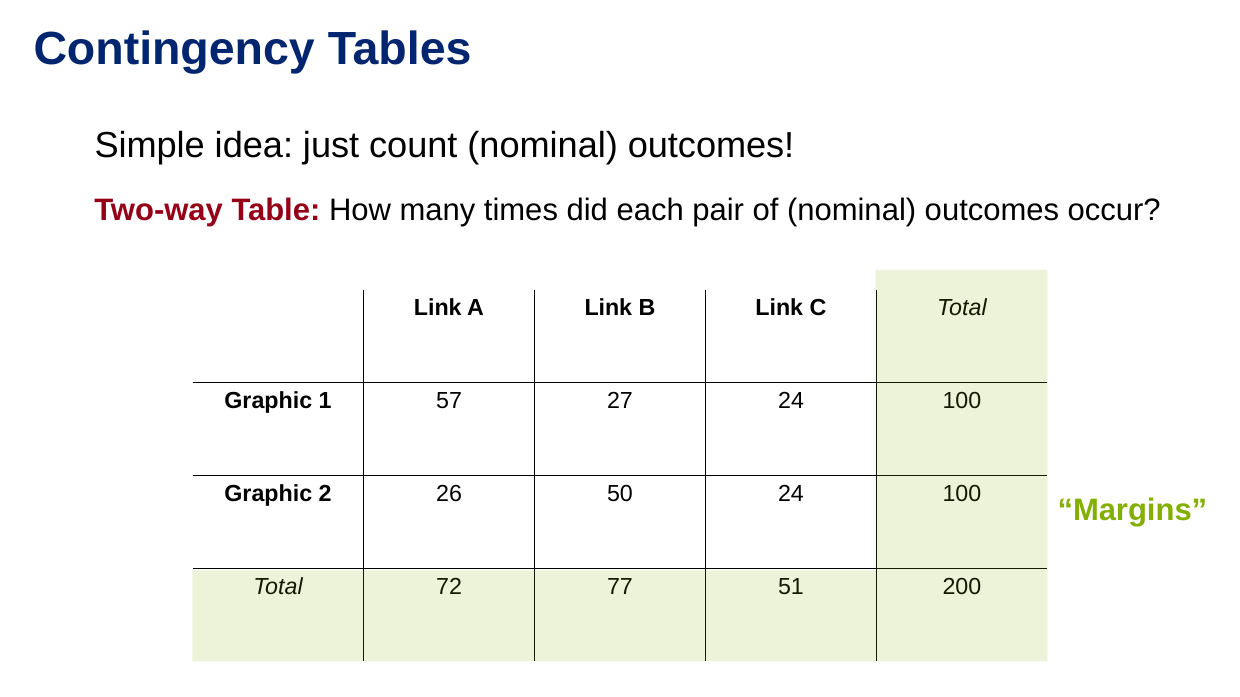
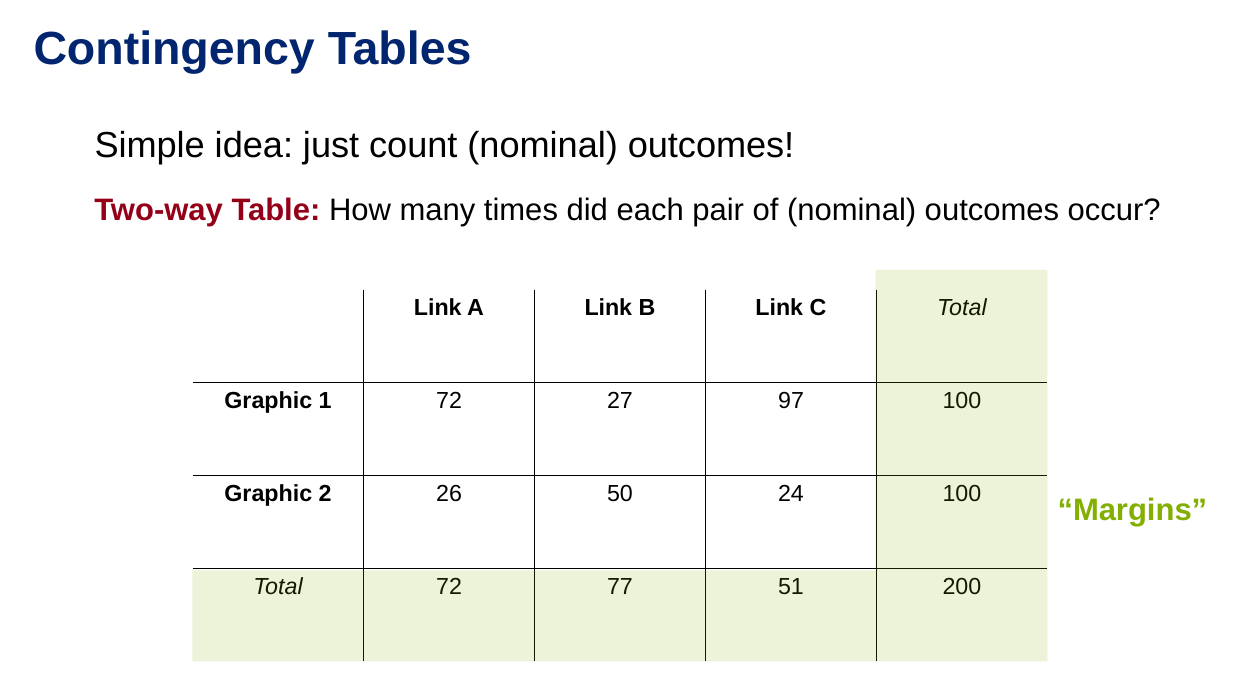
1 57: 57 -> 72
27 24: 24 -> 97
